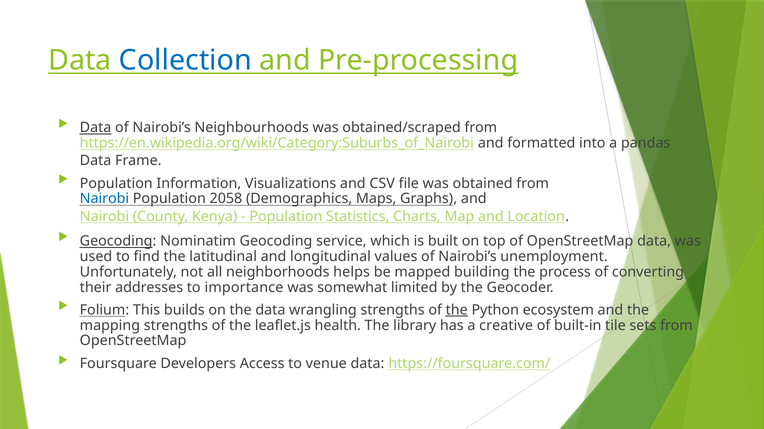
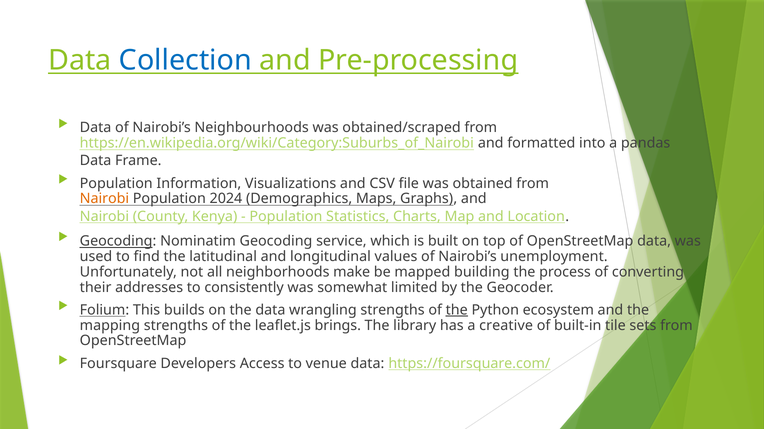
Data at (96, 128) underline: present -> none
Nairobi at (104, 199) colour: blue -> orange
2058: 2058 -> 2024
helps: helps -> make
importance: importance -> consistently
health: health -> brings
